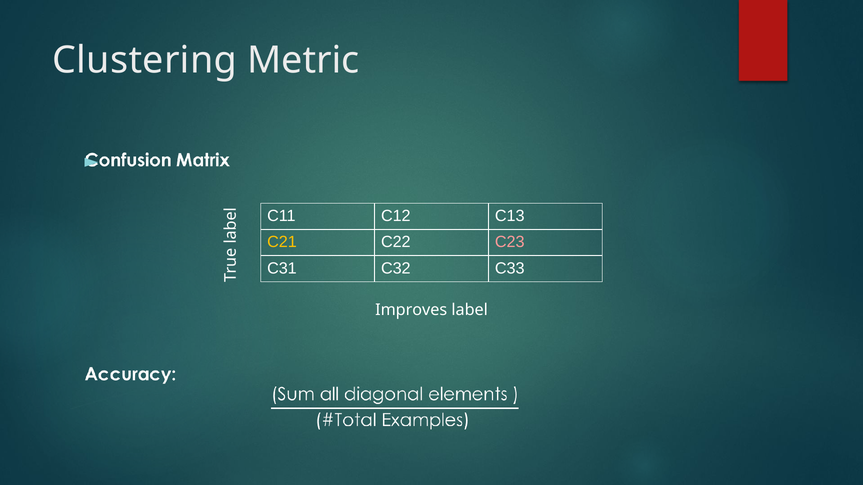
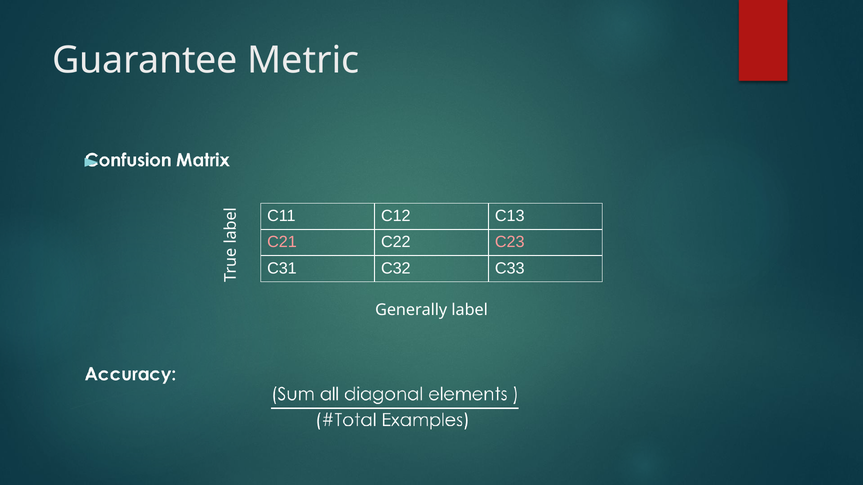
Clustering: Clustering -> Guarantee
C21 colour: yellow -> pink
Improves: Improves -> Generally
